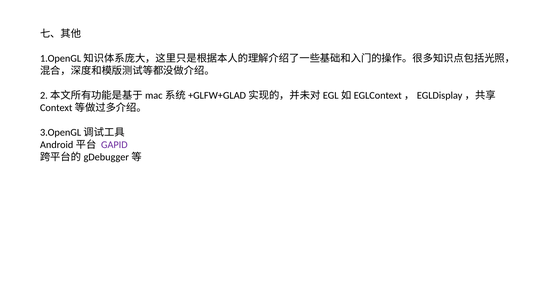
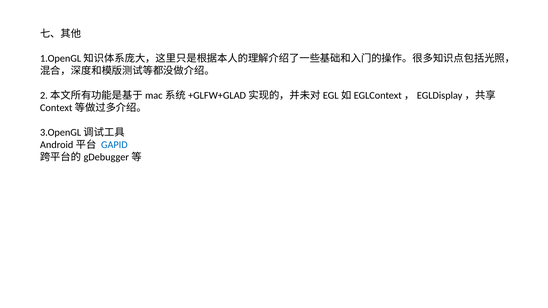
GAPID colour: purple -> blue
